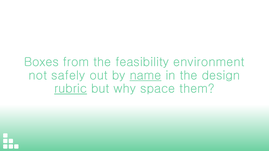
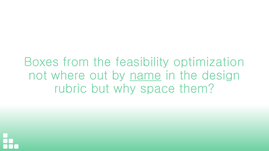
environment: environment -> optimization
safely: safely -> where
rubric underline: present -> none
